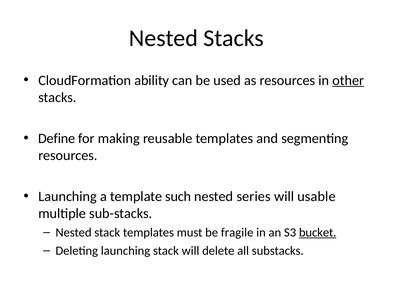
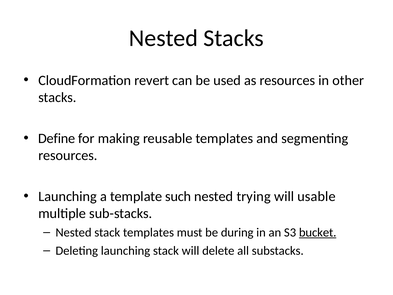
ability: ability -> revert
other underline: present -> none
series: series -> trying
fragile: fragile -> during
